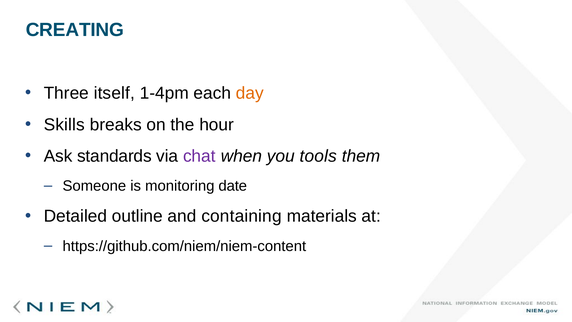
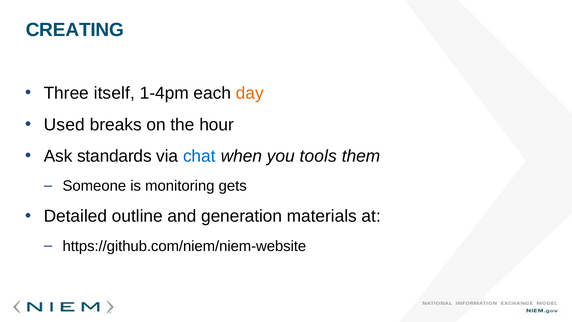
Skills: Skills -> Used
chat colour: purple -> blue
date: date -> gets
containing: containing -> generation
https://github.com/niem/niem-content: https://github.com/niem/niem-content -> https://github.com/niem/niem-website
